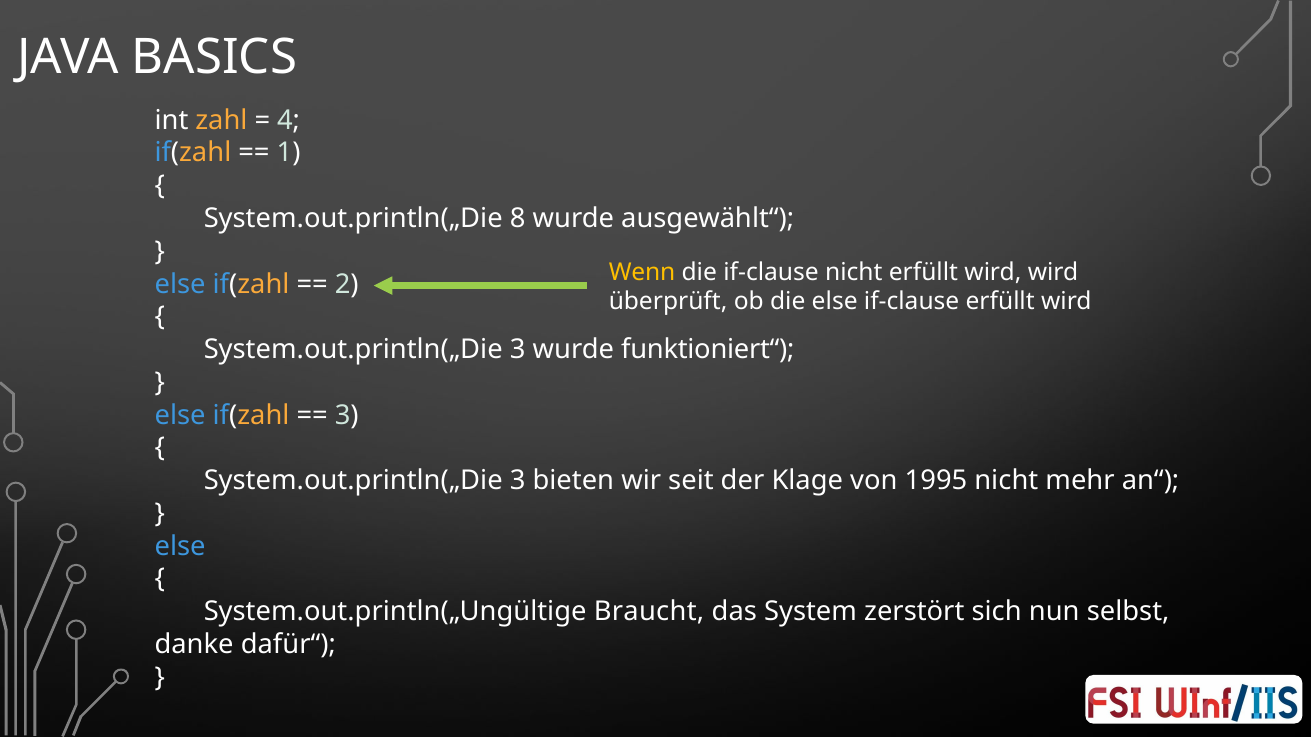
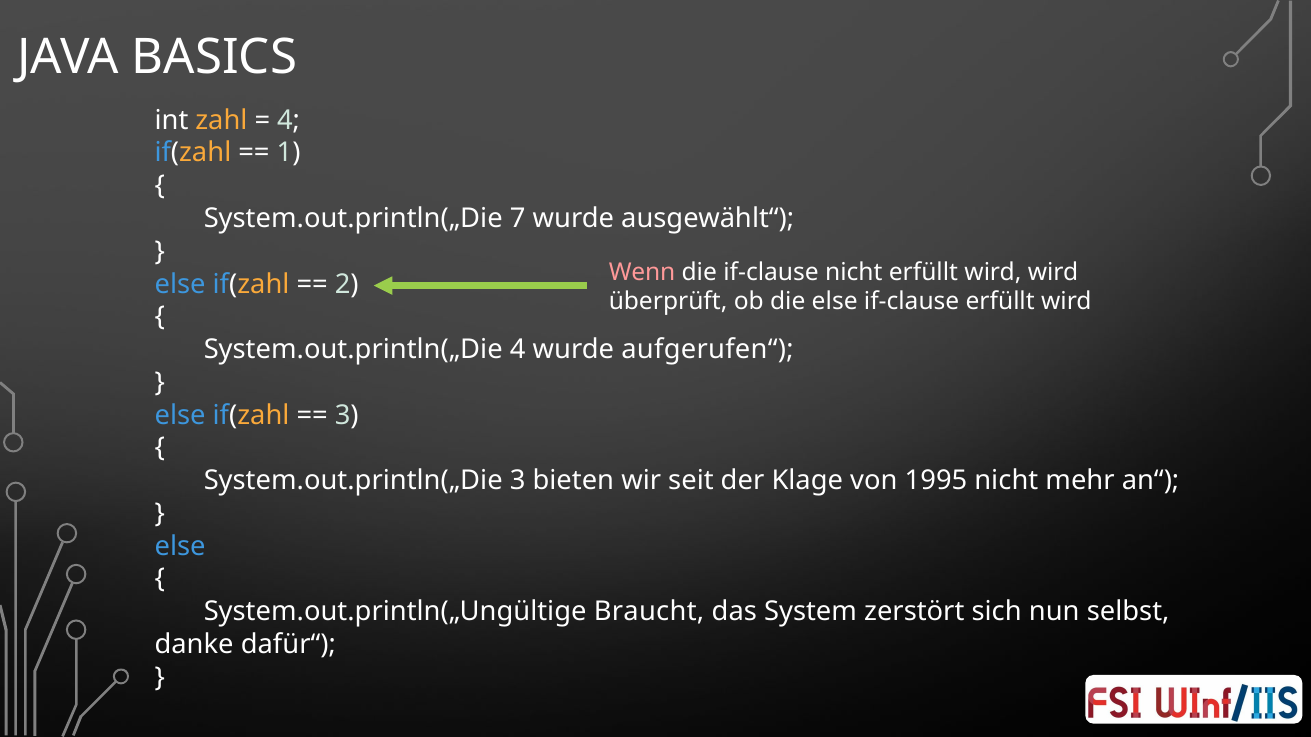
8: 8 -> 7
Wenn colour: yellow -> pink
3 at (518, 350): 3 -> 4
funktioniert“: funktioniert“ -> aufgerufen“
